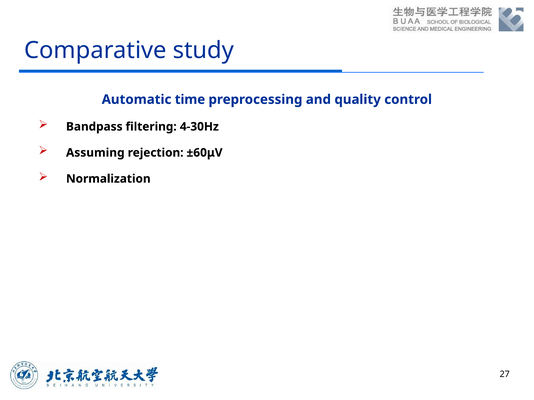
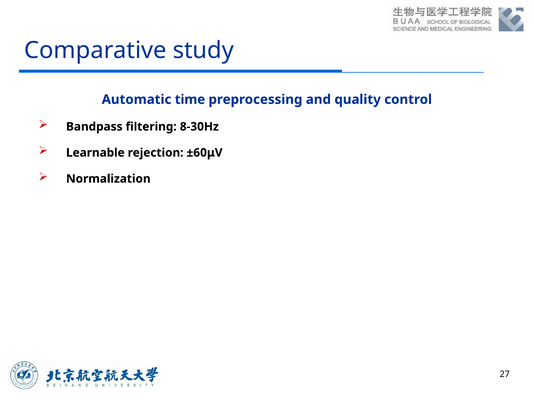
4-30Hz: 4-30Hz -> 8-30Hz
Assuming: Assuming -> Learnable
